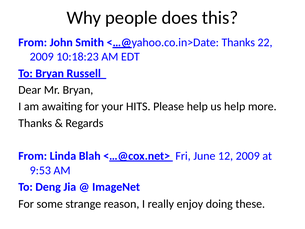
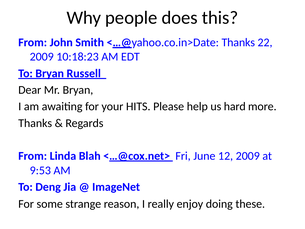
us help: help -> hard
